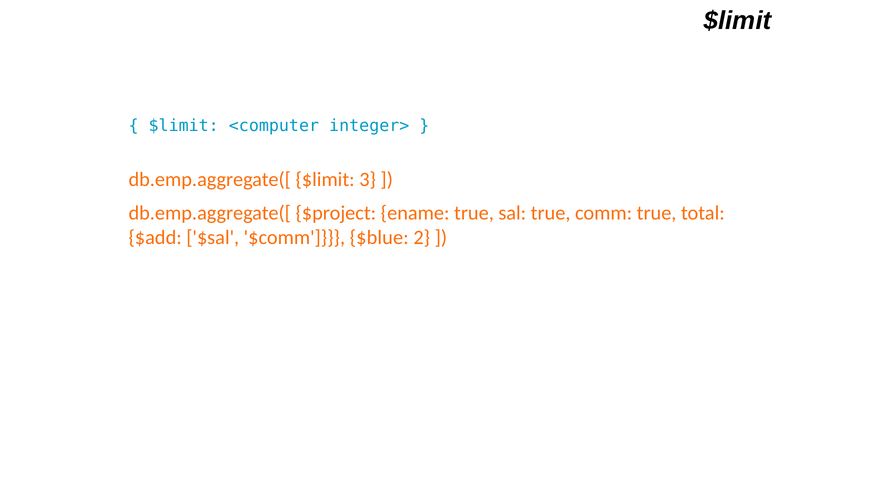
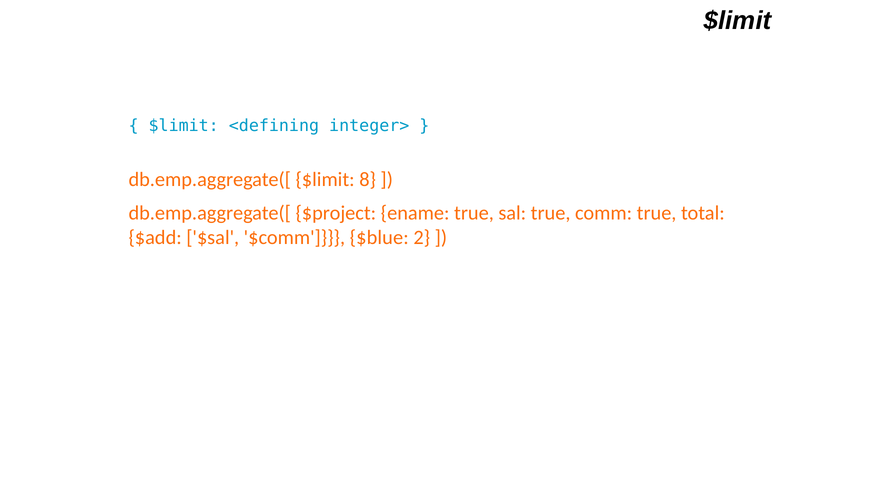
<computer: <computer -> <defining
3: 3 -> 8
